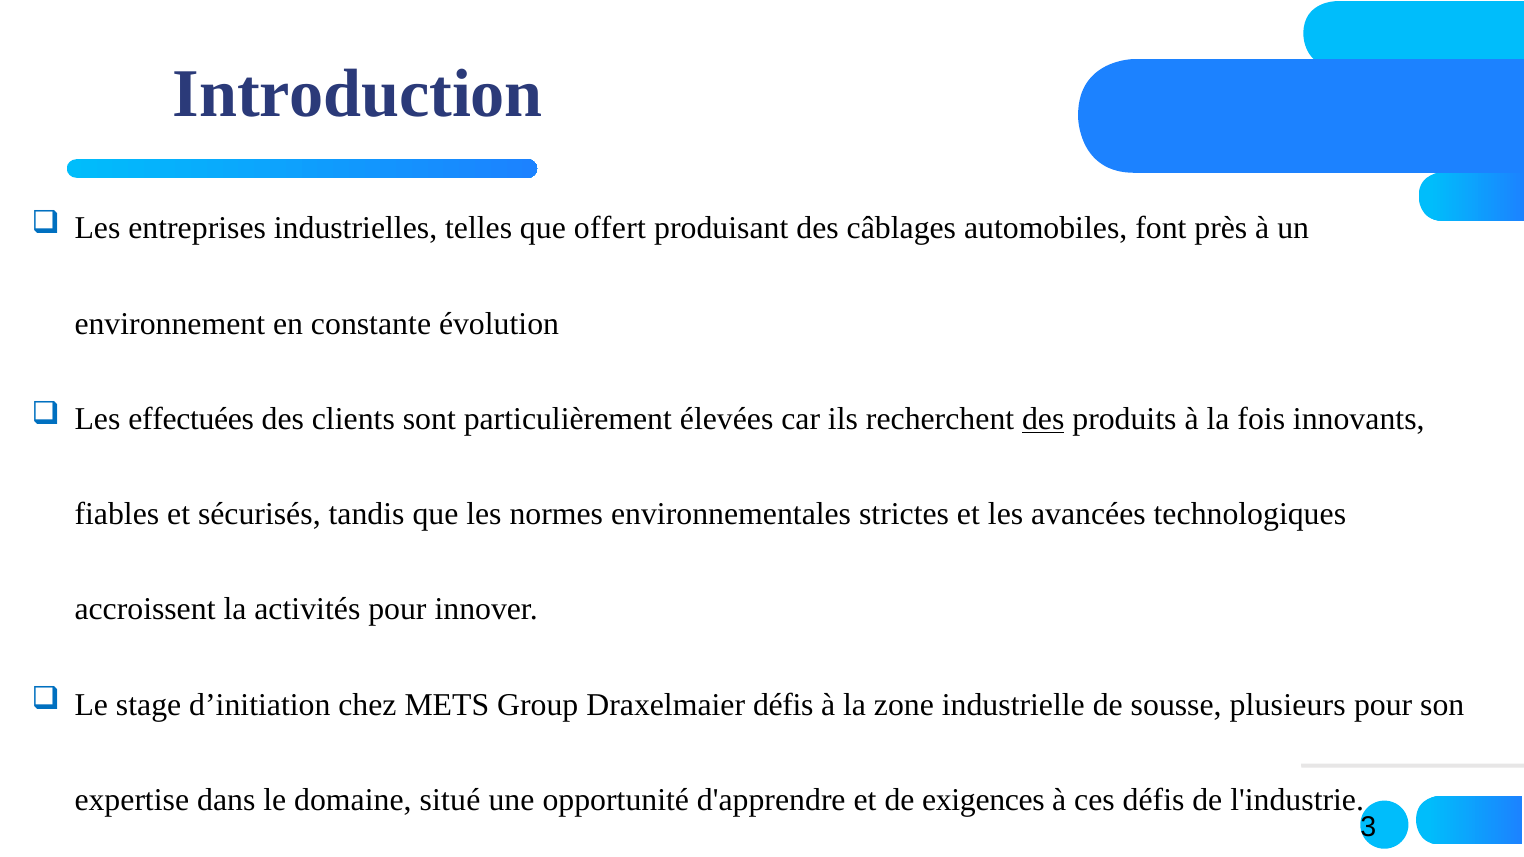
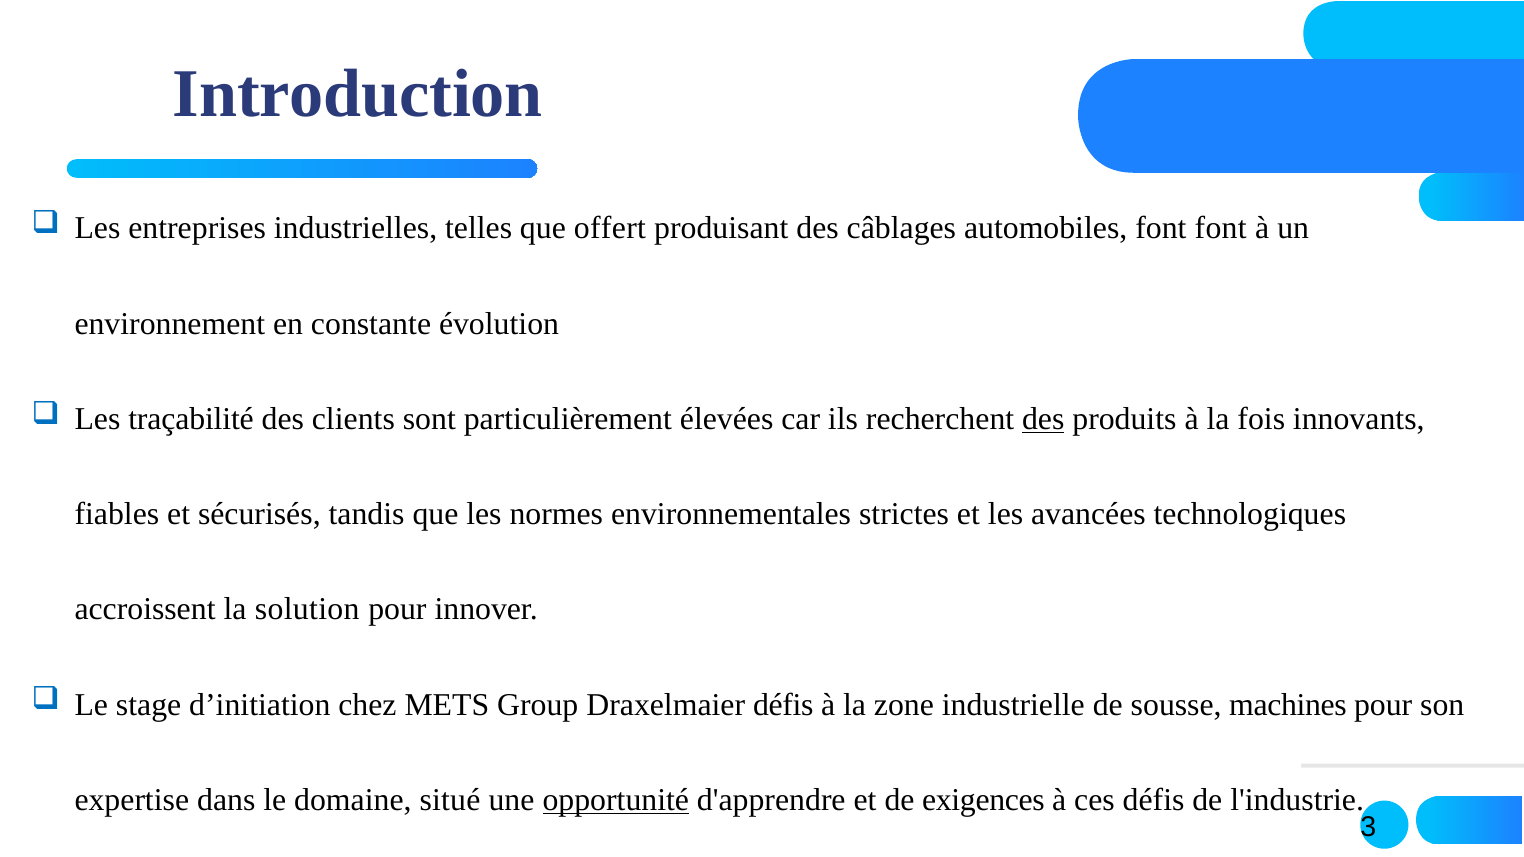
font près: près -> font
effectuées: effectuées -> traçabilité
activités: activités -> solution
plusieurs: plusieurs -> machines
opportunité underline: none -> present
